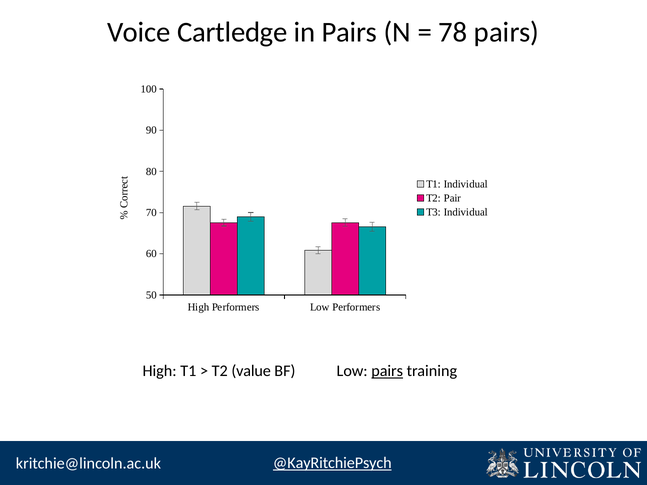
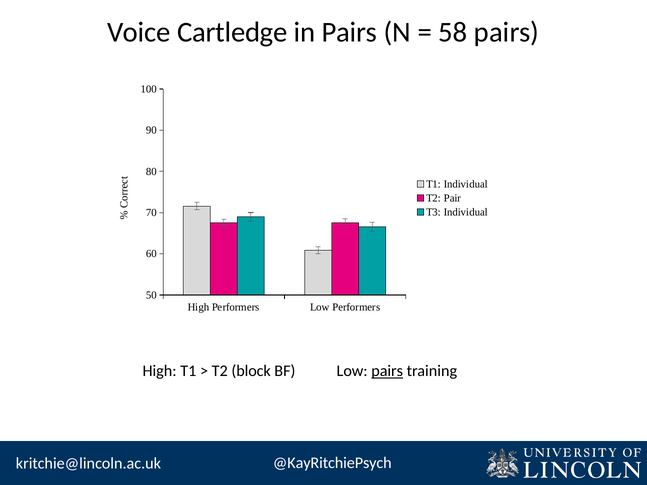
78: 78 -> 58
value: value -> block
@KayRitchiePsych underline: present -> none
